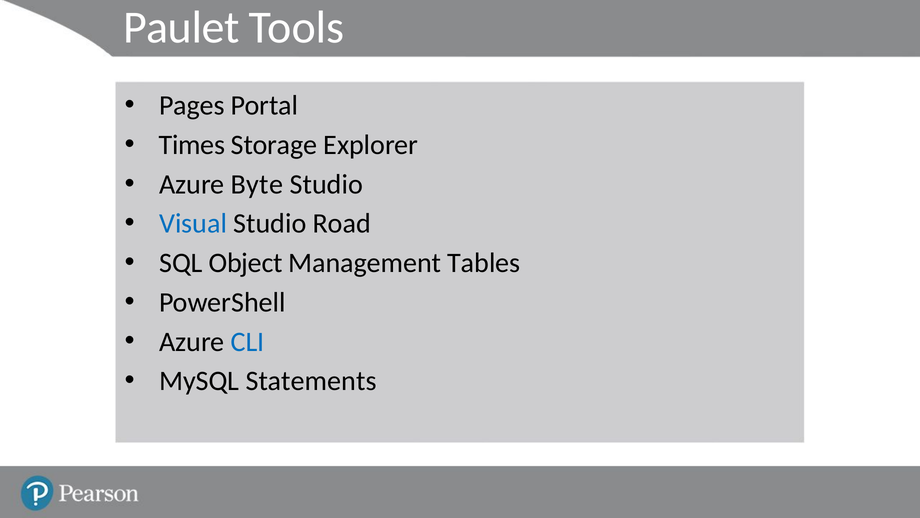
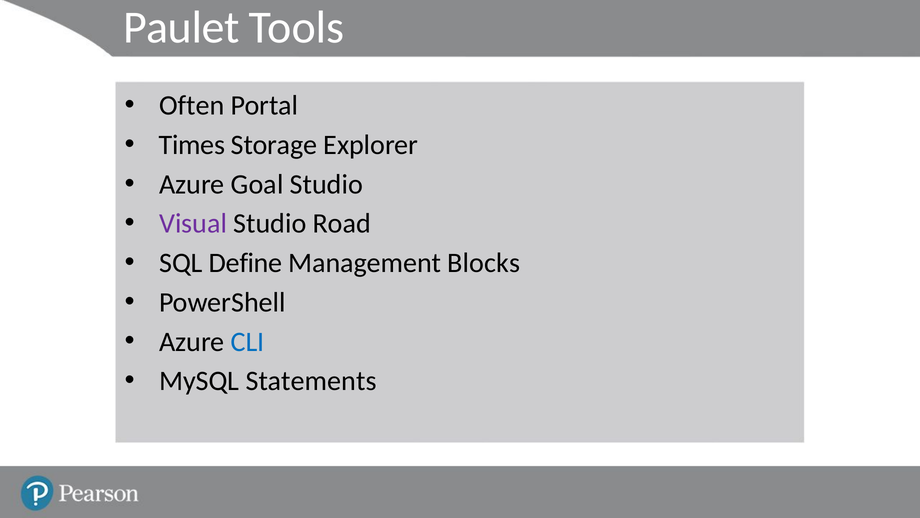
Pages: Pages -> Often
Byte: Byte -> Goal
Visual colour: blue -> purple
Object: Object -> Define
Tables: Tables -> Blocks
